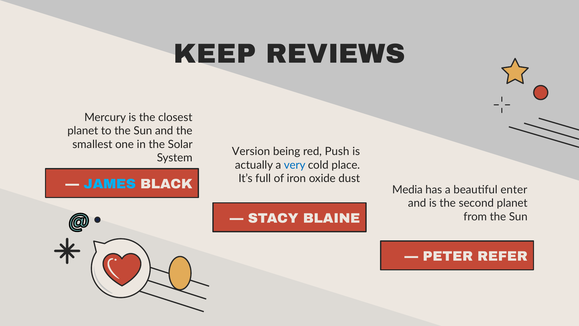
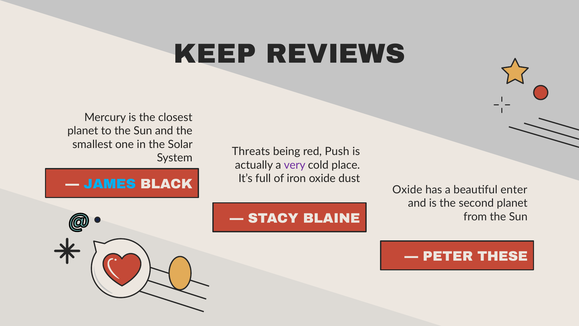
Version: Version -> Threats
very colour: blue -> purple
Media at (407, 189): Media -> Oxide
REFER: REFER -> THESE
